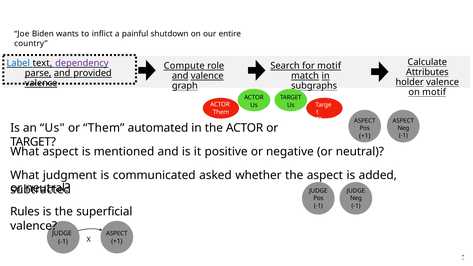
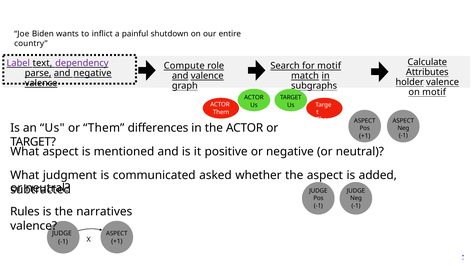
Label colour: blue -> purple
and provided: provided -> negative
automated: automated -> differences
superficial: superficial -> narratives
